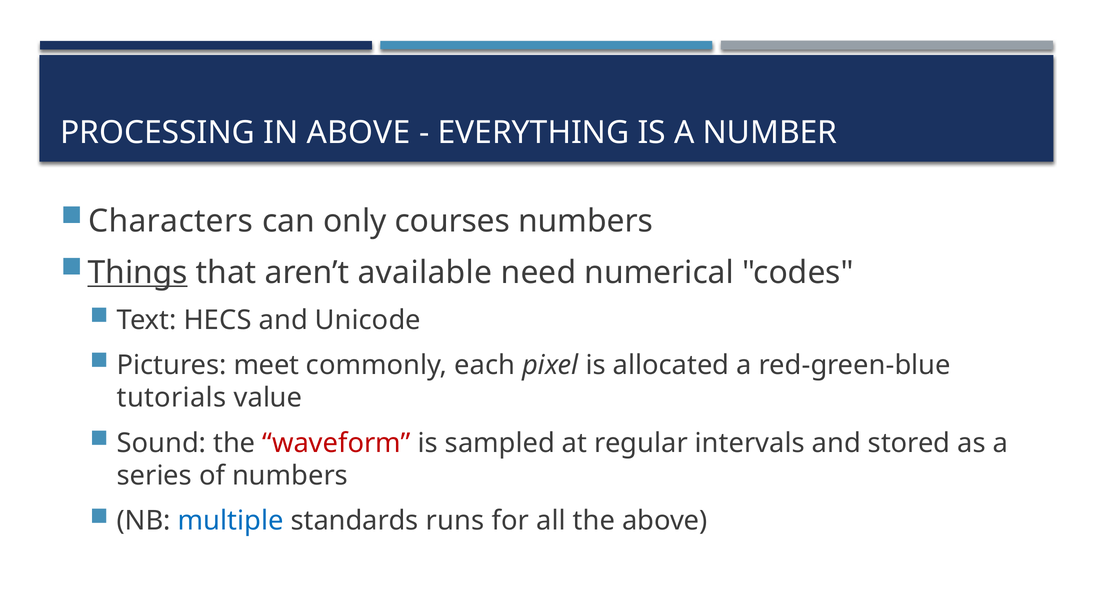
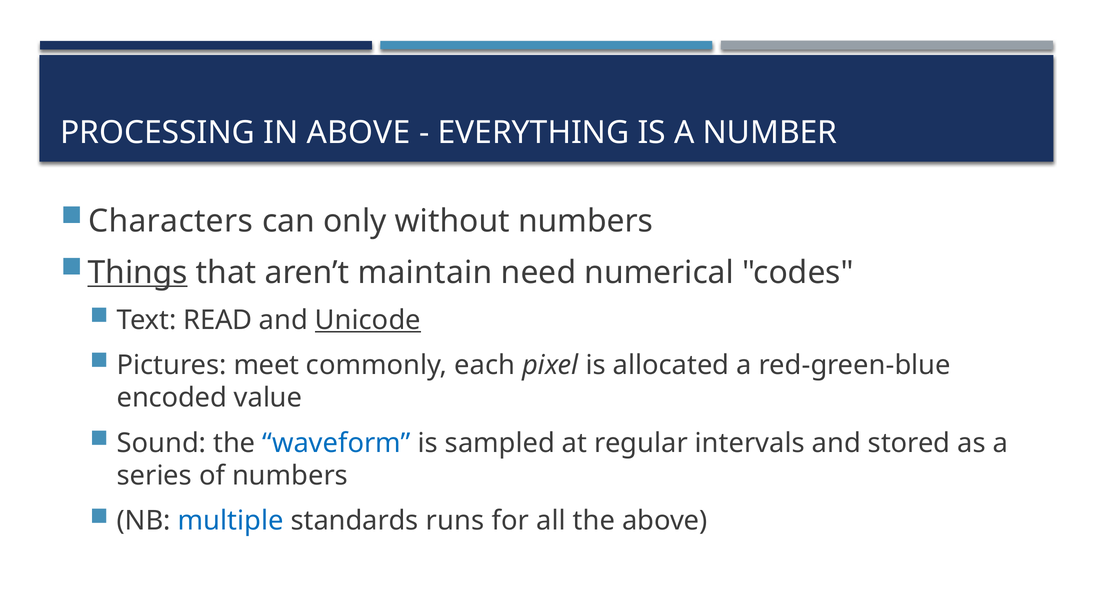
courses: courses -> without
available: available -> maintain
HECS: HECS -> READ
Unicode underline: none -> present
tutorials: tutorials -> encoded
waveform colour: red -> blue
